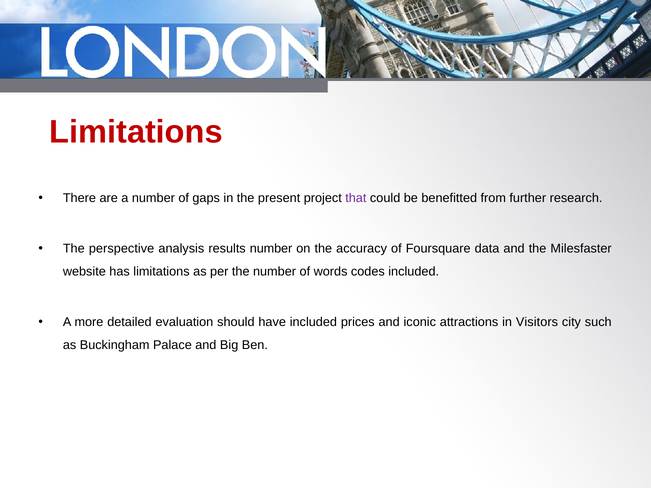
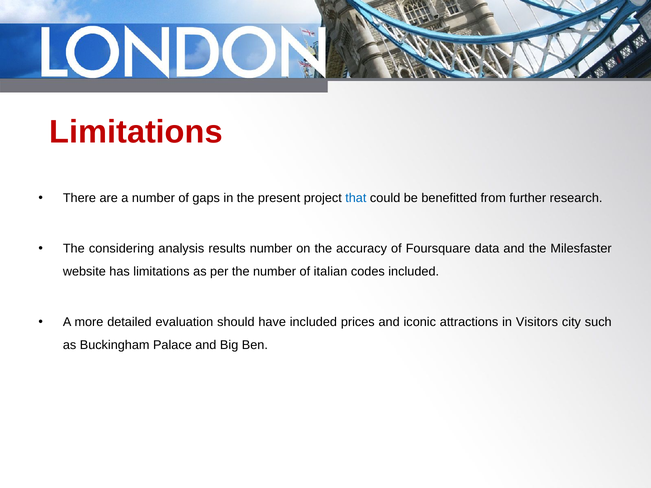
that colour: purple -> blue
perspective: perspective -> considering
words: words -> italian
